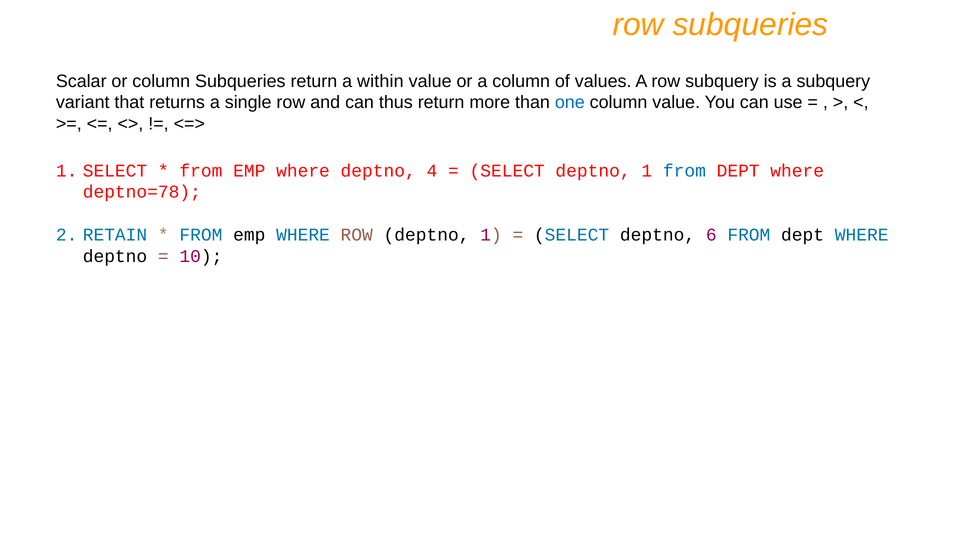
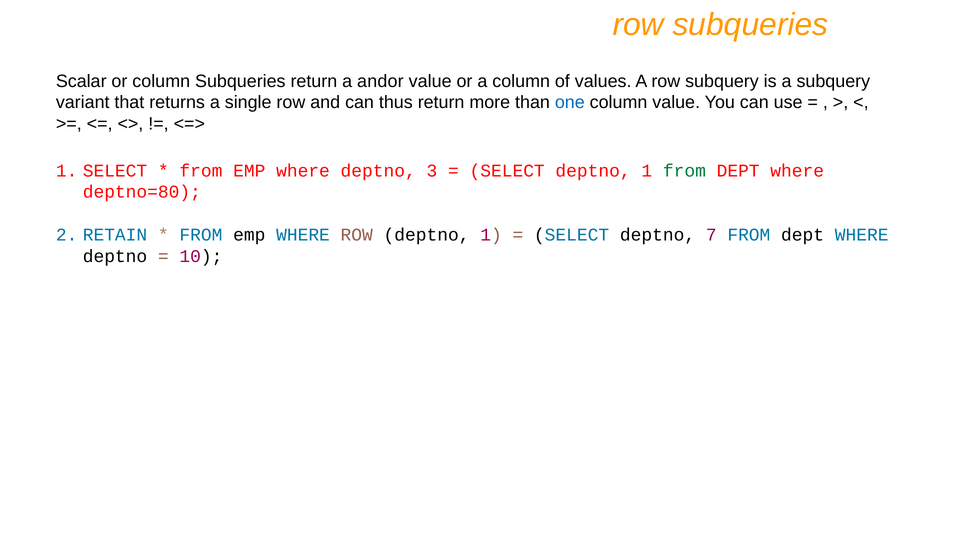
within: within -> andor
4: 4 -> 3
from at (684, 171) colour: blue -> green
deptno=78: deptno=78 -> deptno=80
6: 6 -> 7
